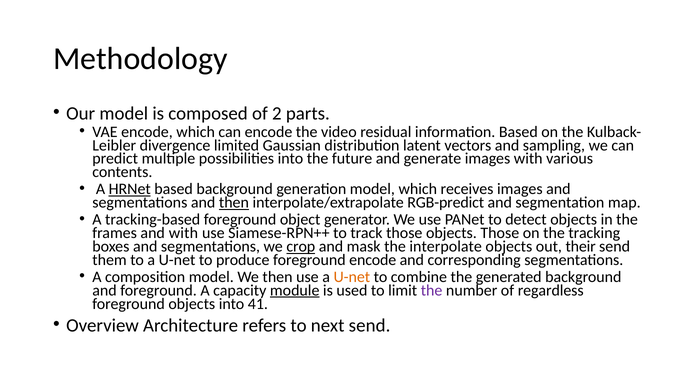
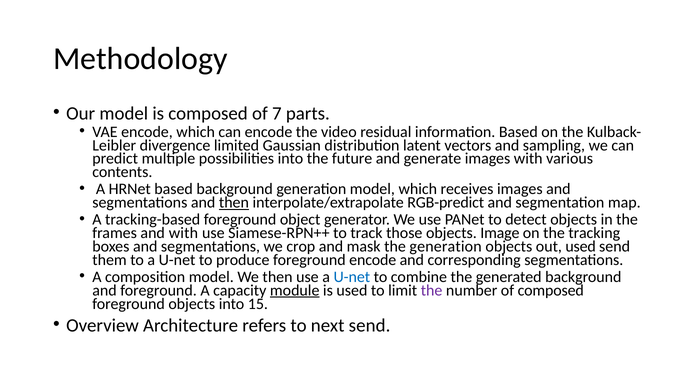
2: 2 -> 7
HRNet underline: present -> none
objects Those: Those -> Image
crop underline: present -> none
the interpolate: interpolate -> generation
out their: their -> used
U-net at (352, 277) colour: orange -> blue
of regardless: regardless -> composed
41: 41 -> 15
